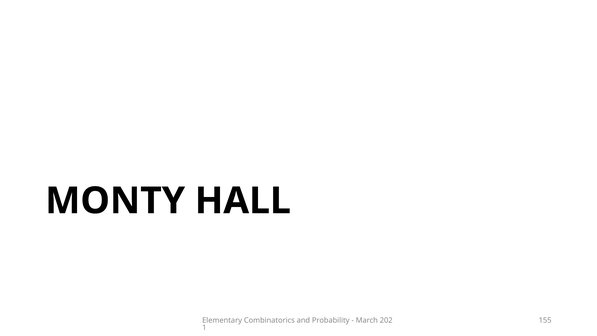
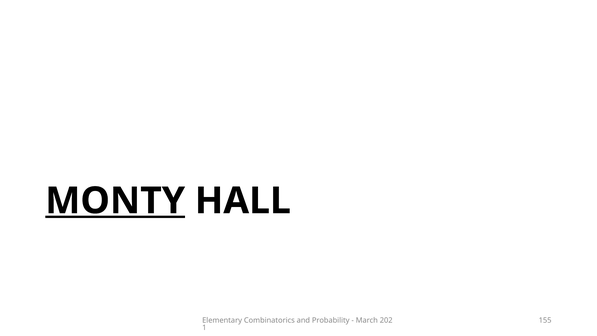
MONTY underline: none -> present
